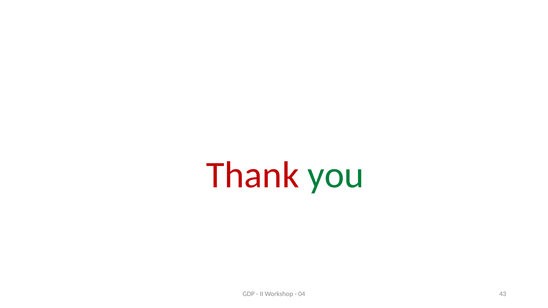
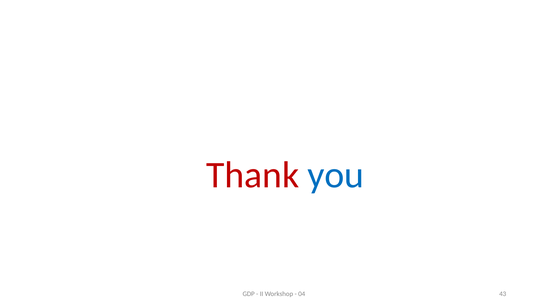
you colour: green -> blue
